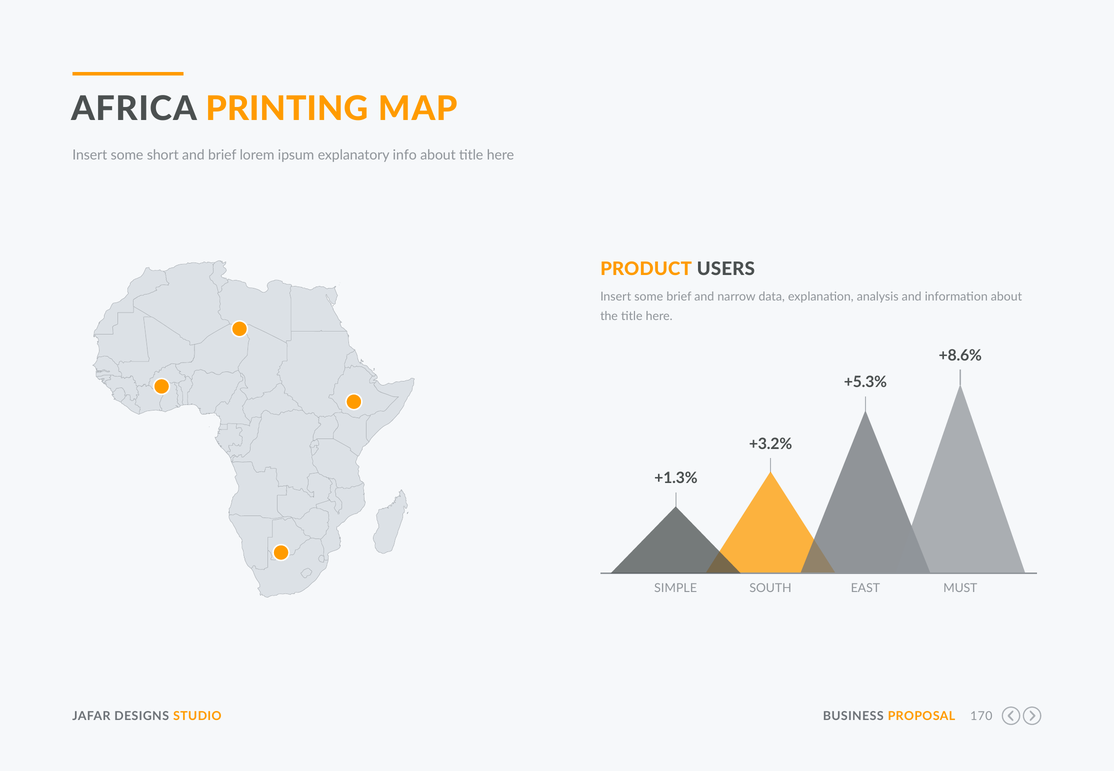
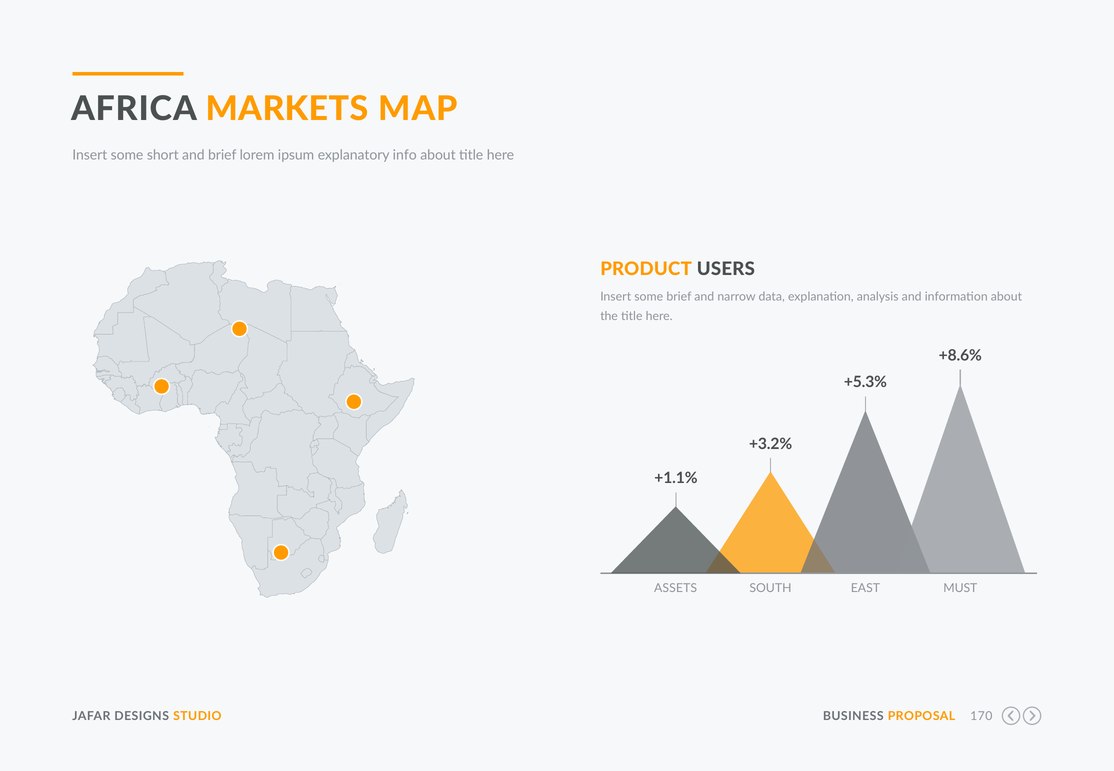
PRINTING: PRINTING -> MARKETS
+1.3%: +1.3% -> +1.1%
SIMPLE: SIMPLE -> ASSETS
